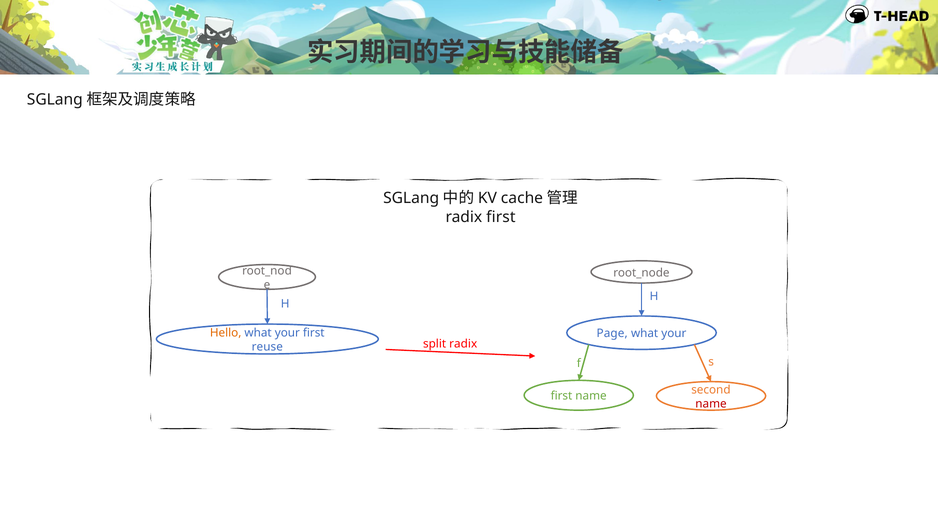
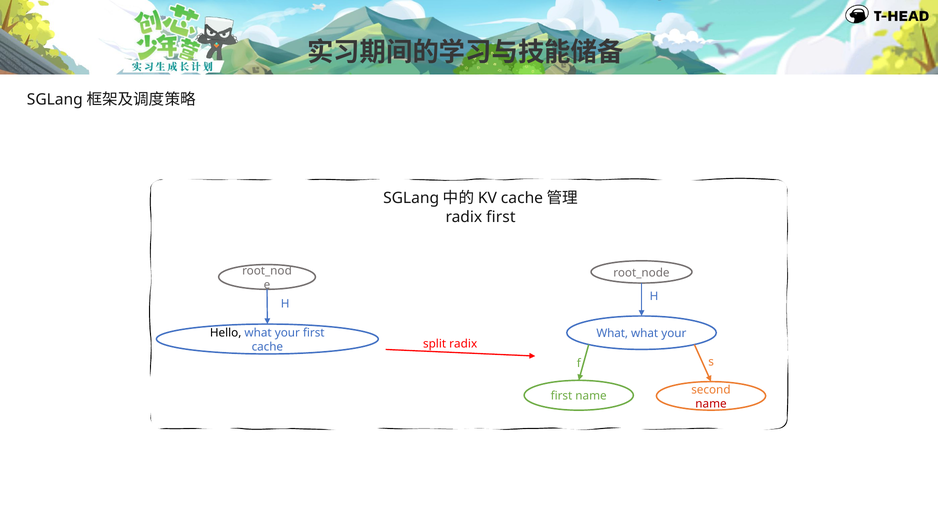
Hello colour: orange -> black
Page at (612, 333): Page -> What
reuse: reuse -> cache
